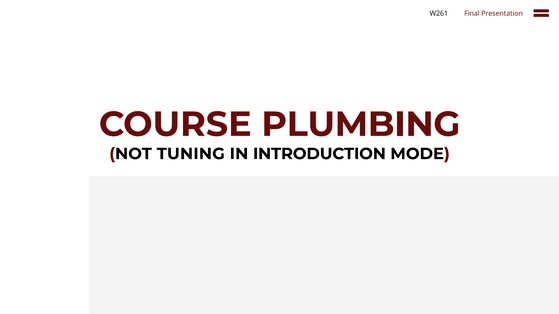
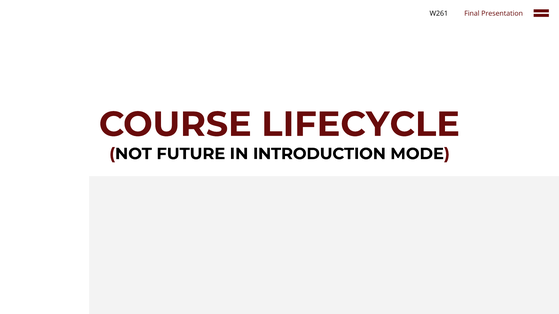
PLUMBING: PLUMBING -> LIFECYCLE
TUNING: TUNING -> FUTURE
